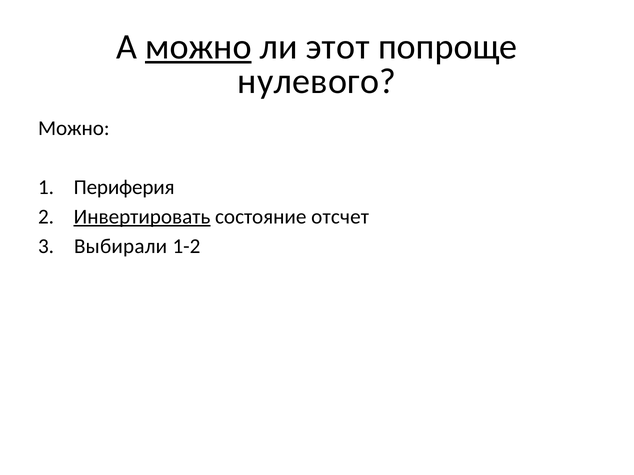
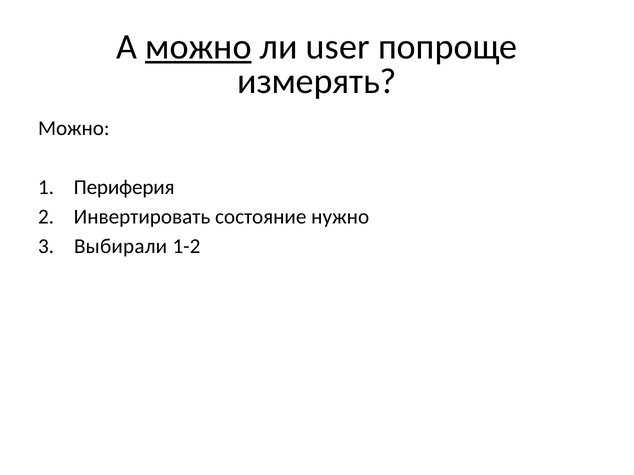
этот: этот -> user
нулевого: нулевого -> измерять
Инвертировать underline: present -> none
отсчет: отсчет -> нужно
